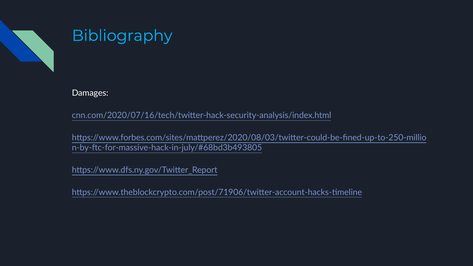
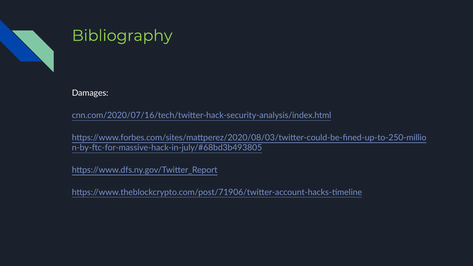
Bibliography colour: light blue -> light green
